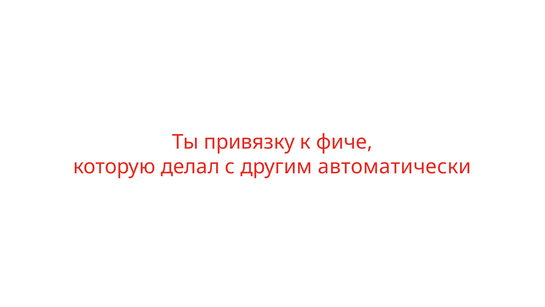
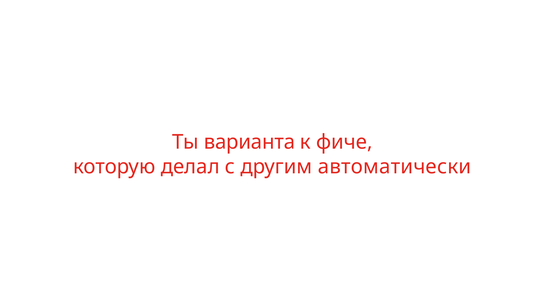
привязку: привязку -> варианта
